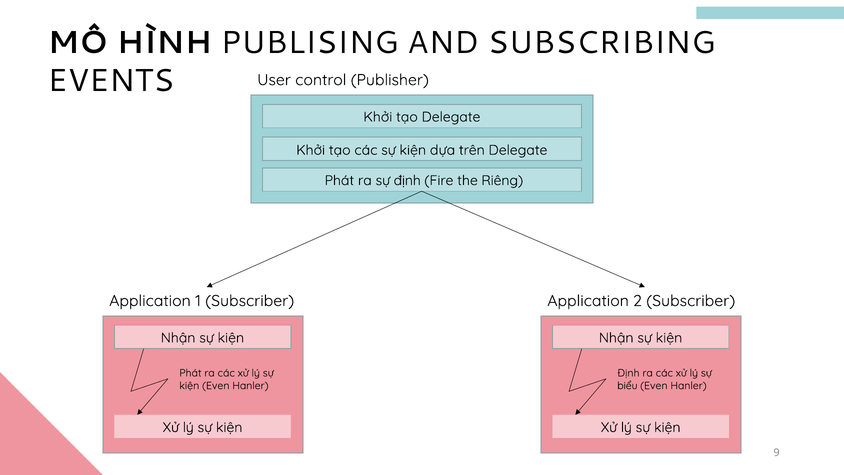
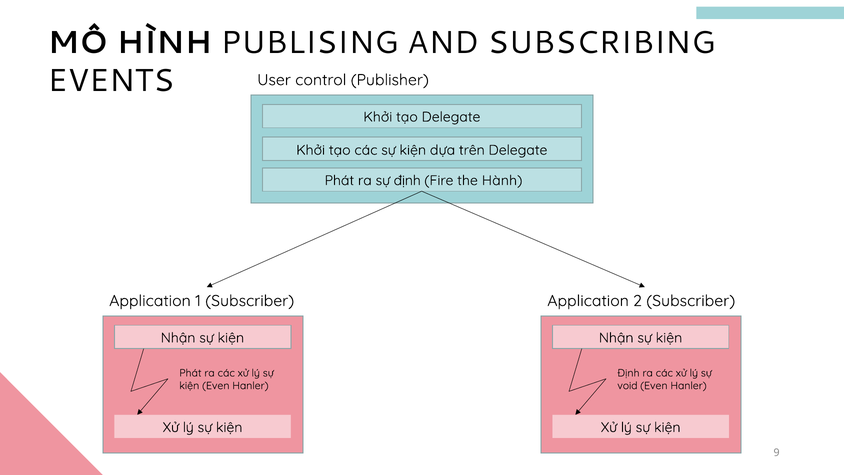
Riêng: Riêng -> Hành
biểu: biểu -> void
